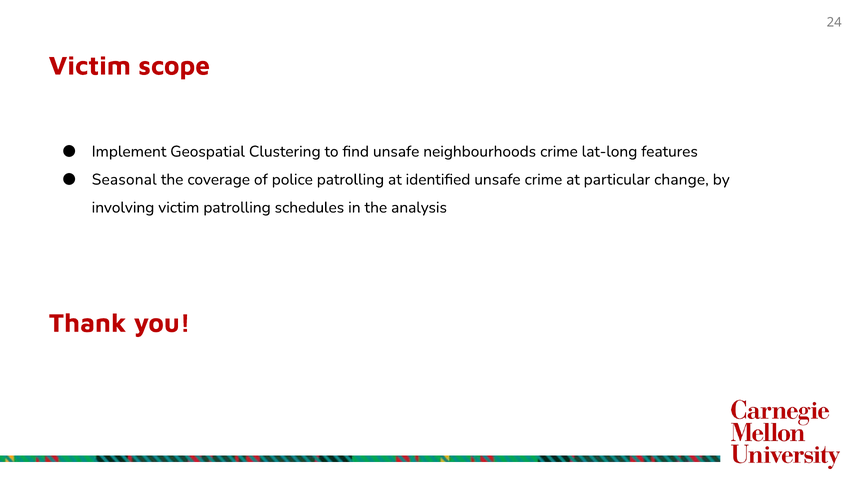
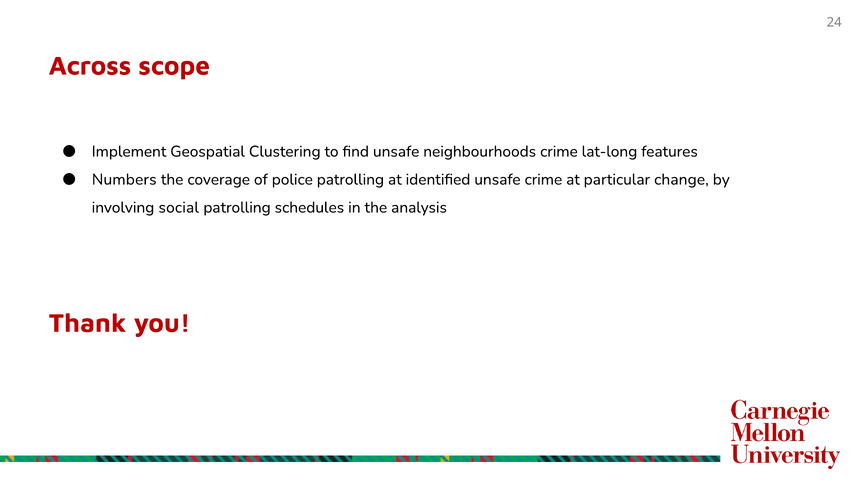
Victim at (90, 66): Victim -> Across
Seasonal: Seasonal -> Numbers
involving victim: victim -> social
